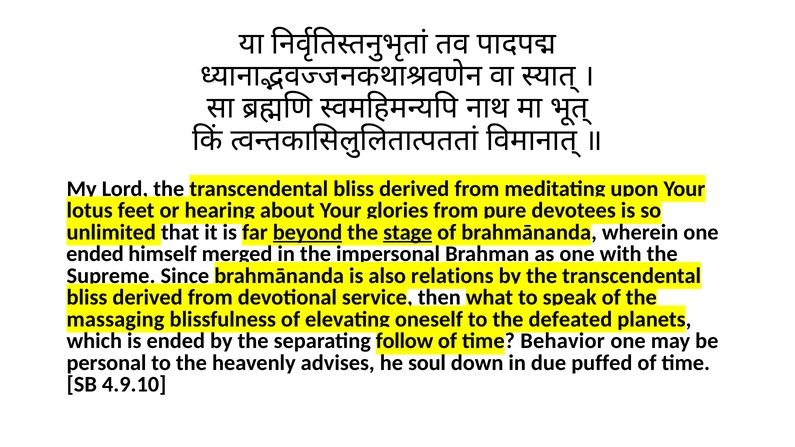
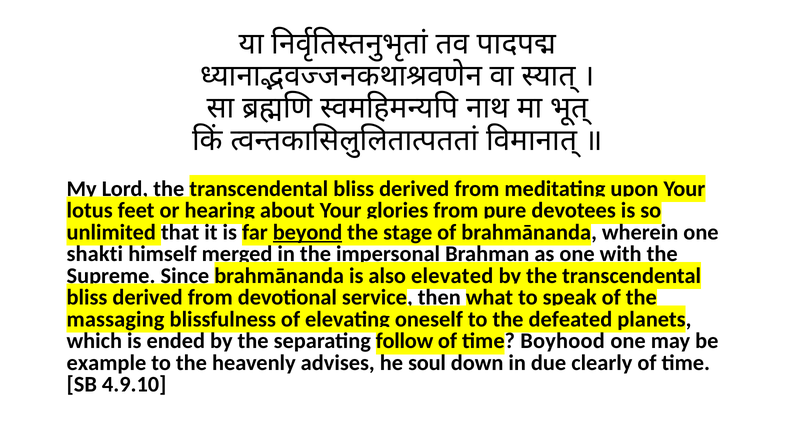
stage underline: present -> none
ended at (95, 254): ended -> shakti
relations: relations -> elevated
Behavior: Behavior -> Boyhood
personal: personal -> example
puffed: puffed -> clearly
